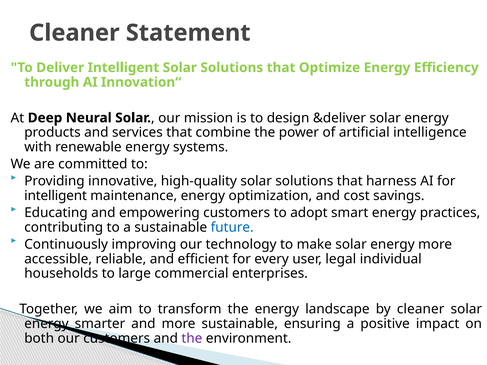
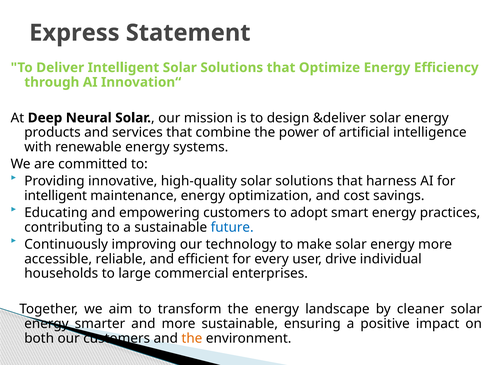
Cleaner at (74, 33): Cleaner -> Express
legal: legal -> drive
the at (192, 339) colour: purple -> orange
